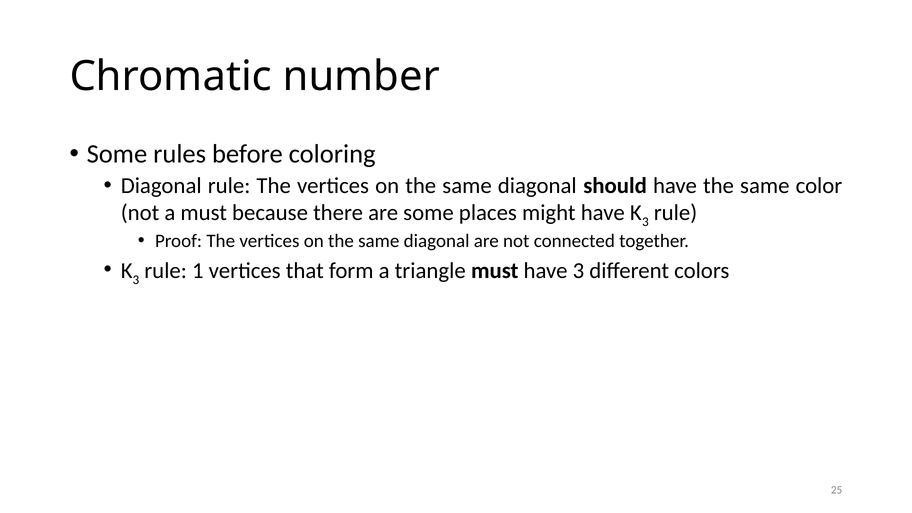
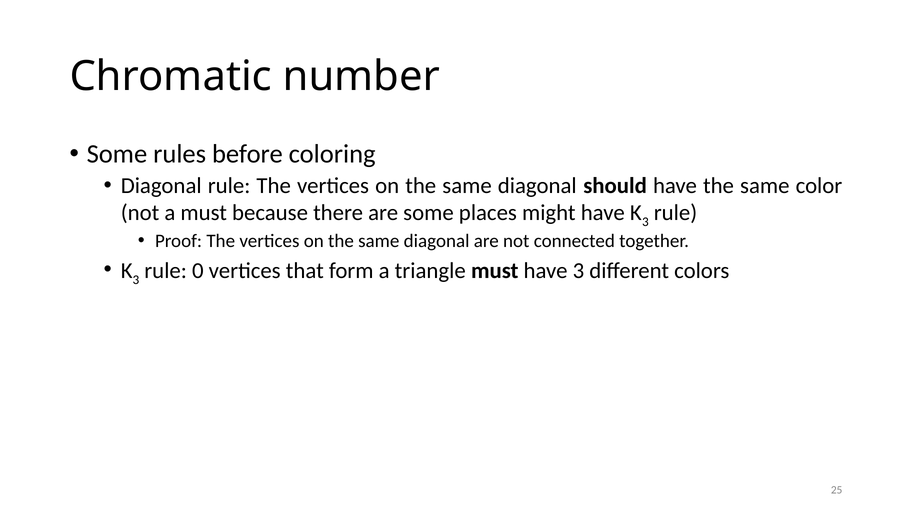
1: 1 -> 0
